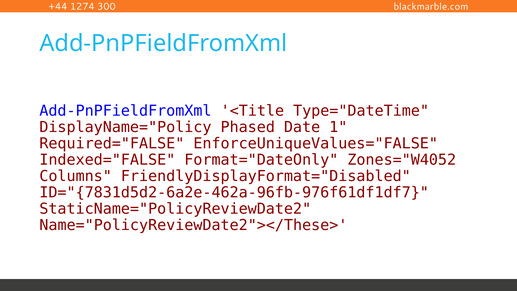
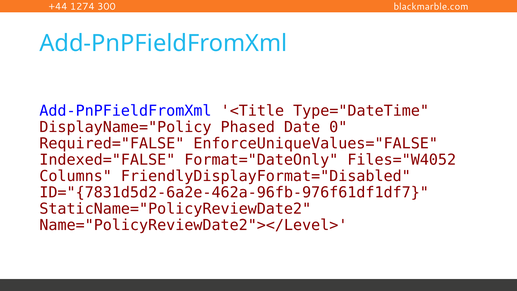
1: 1 -> 0
Zones="W4052: Zones="W4052 -> Files="W4052
Name="PolicyReviewDate2"></These>: Name="PolicyReviewDate2"></These> -> Name="PolicyReviewDate2"></Level>
